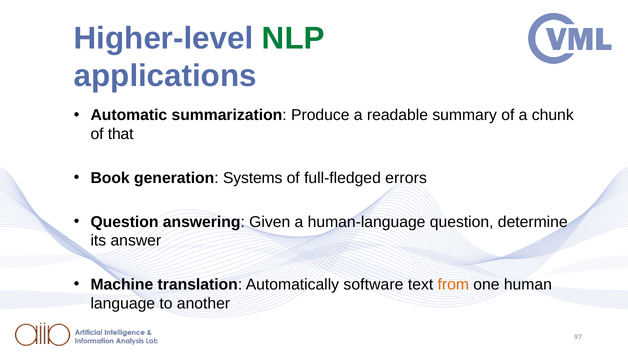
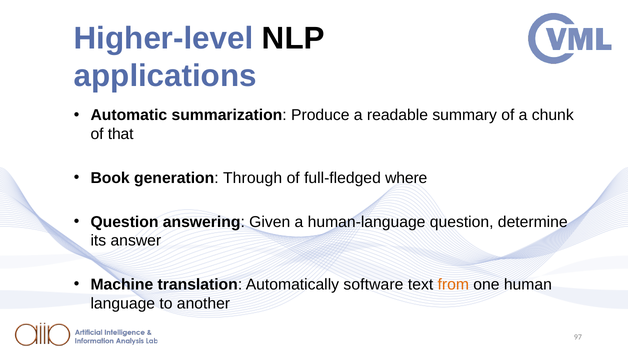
NLP colour: green -> black
Systems: Systems -> Through
errors: errors -> where
